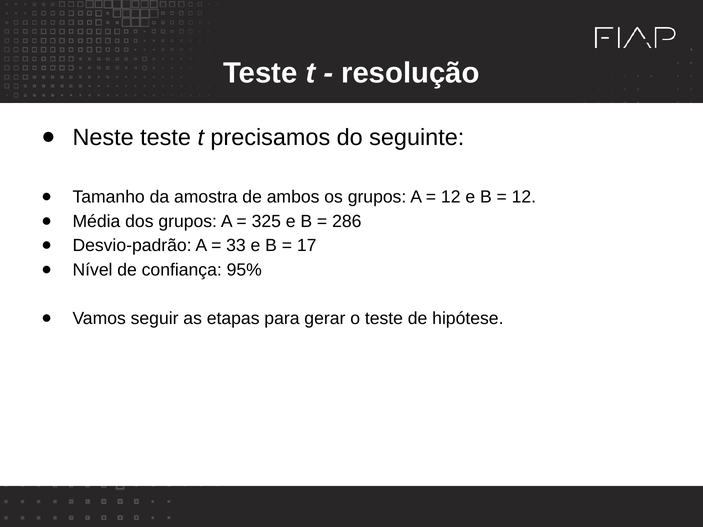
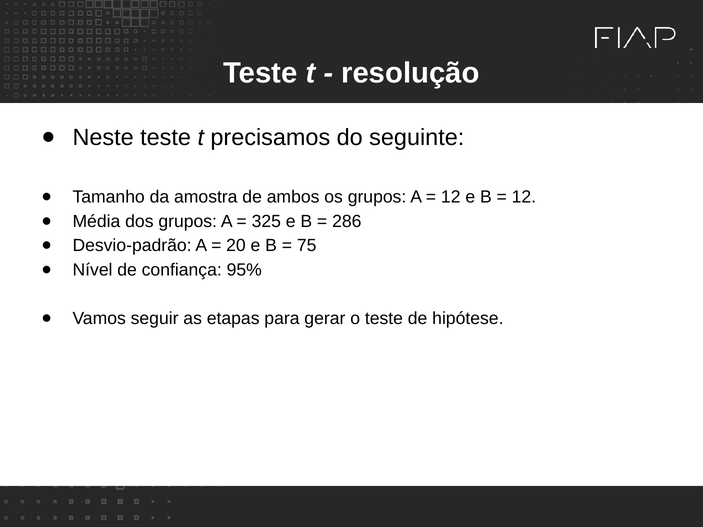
33: 33 -> 20
17: 17 -> 75
